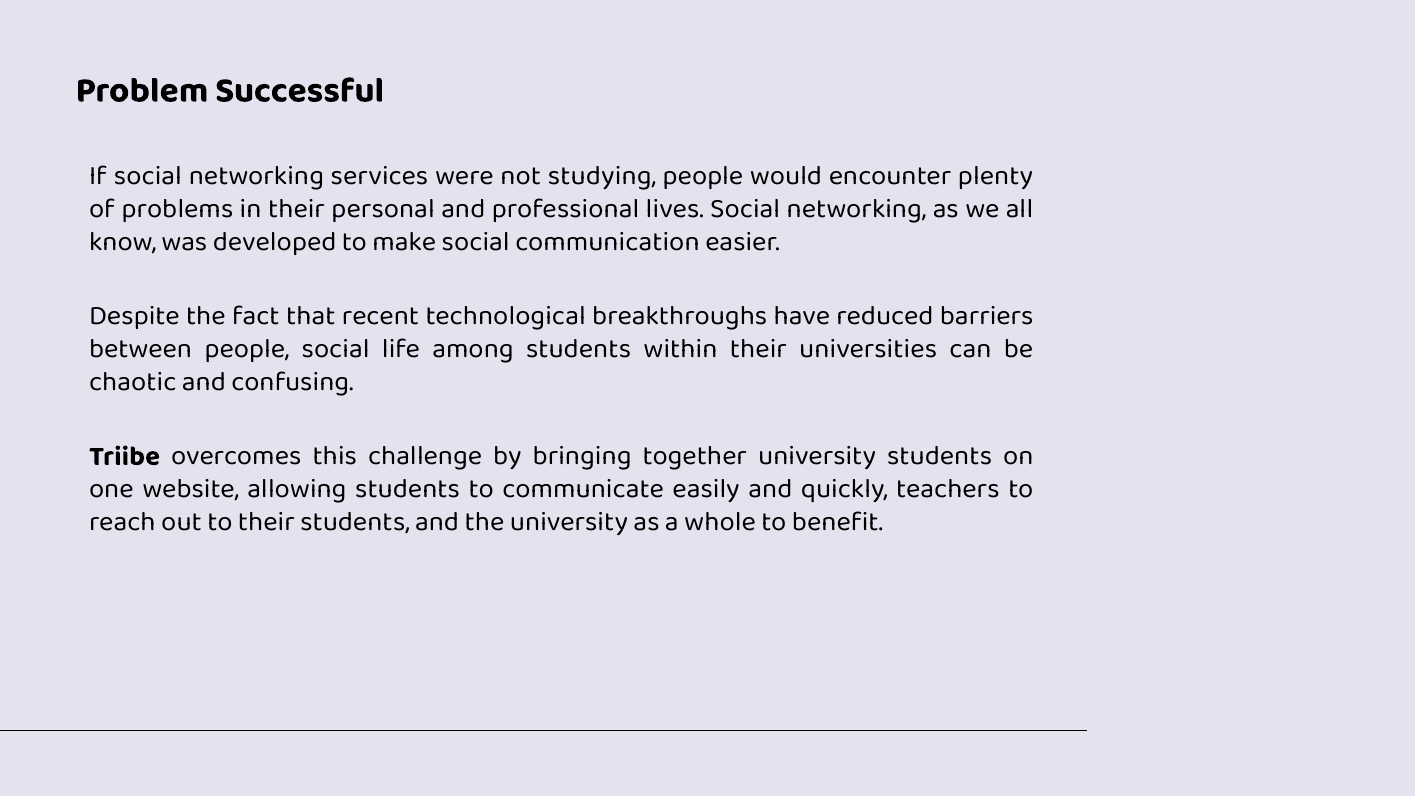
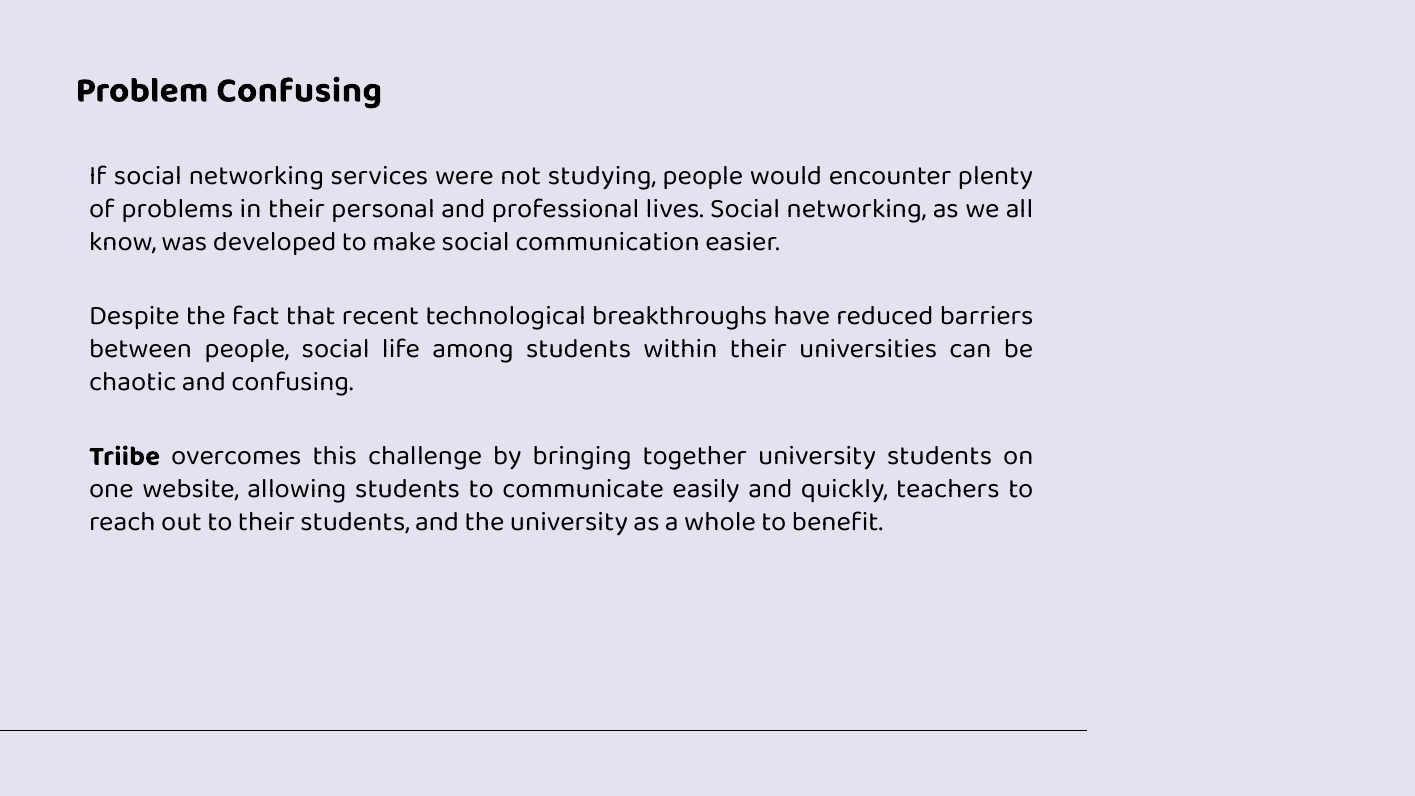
Problem Successful: Successful -> Confusing
